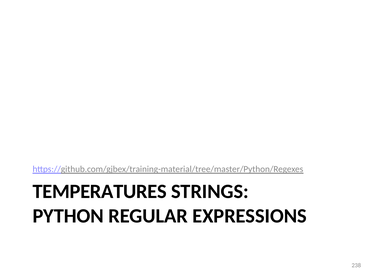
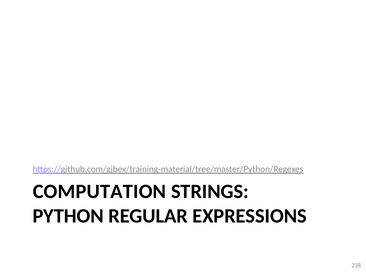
TEMPERATURES: TEMPERATURES -> COMPUTATION
